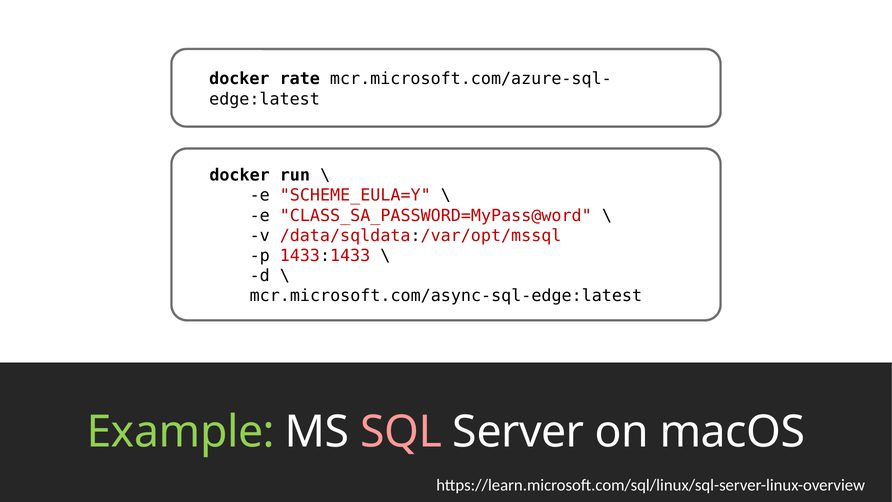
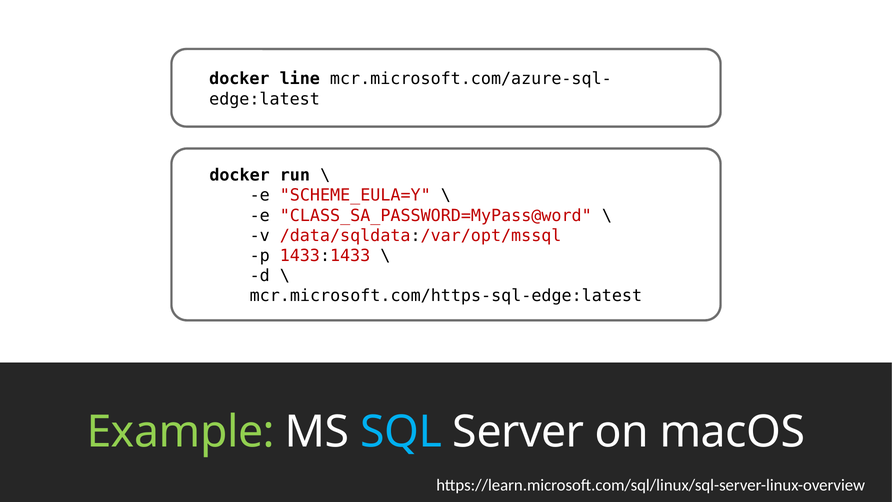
rate: rate -> line
mcr.microsoft.com/async-sql-edge:latest: mcr.microsoft.com/async-sql-edge:latest -> mcr.microsoft.com/https-sql-edge:latest
SQL colour: pink -> light blue
